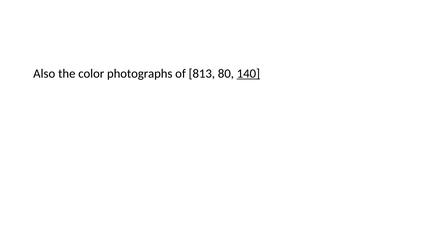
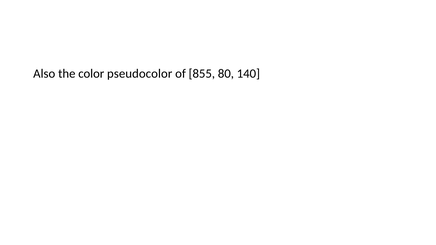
photographs: photographs -> pseudocolor
813: 813 -> 855
140 underline: present -> none
